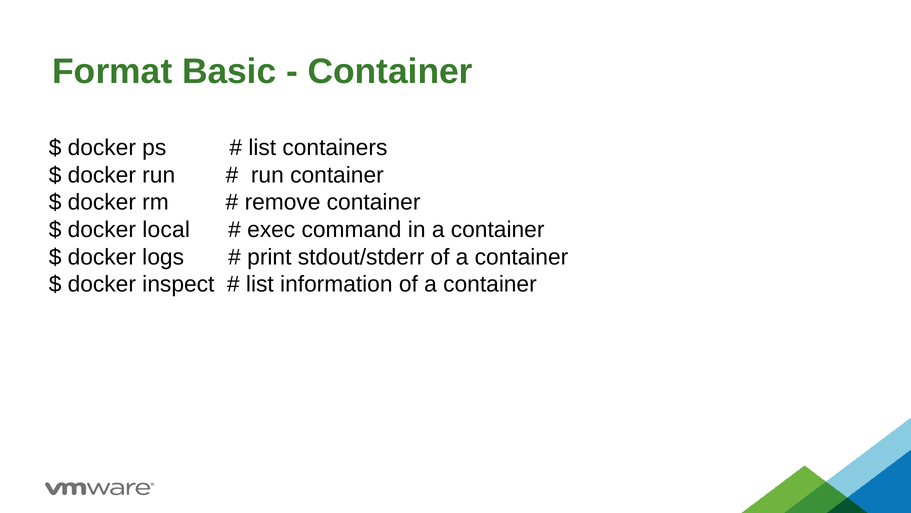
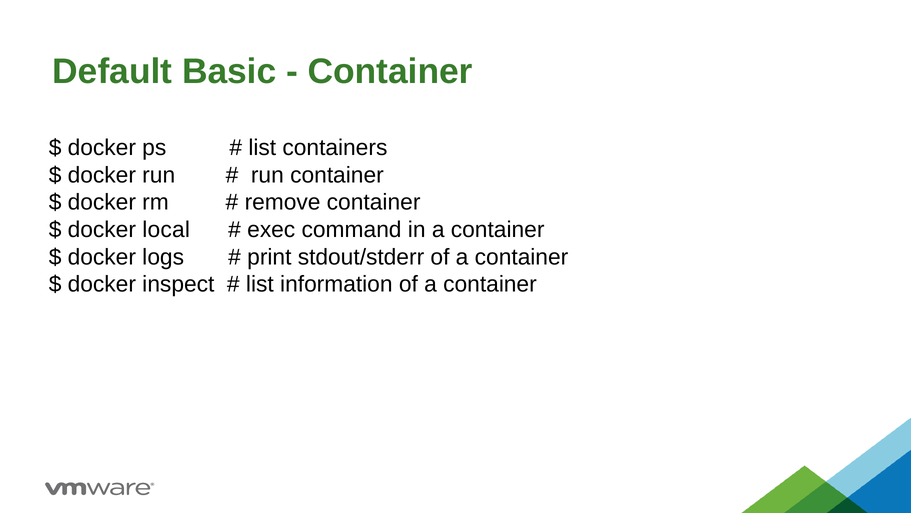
Format: Format -> Default
